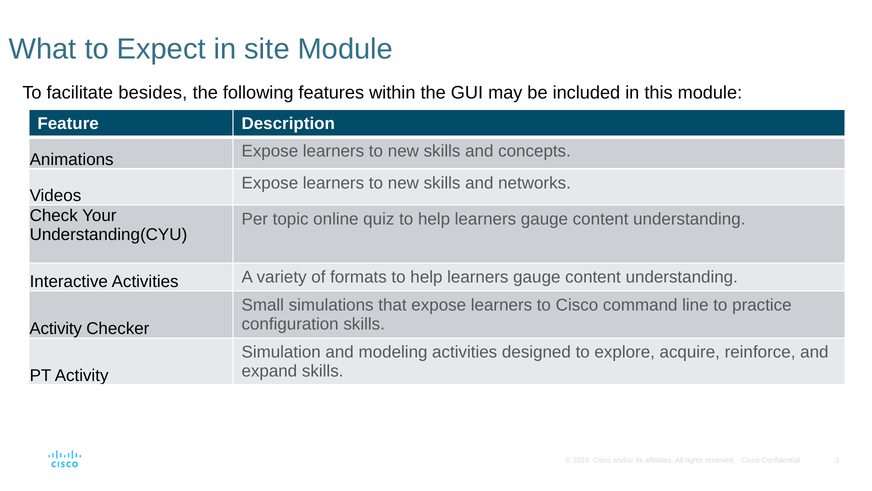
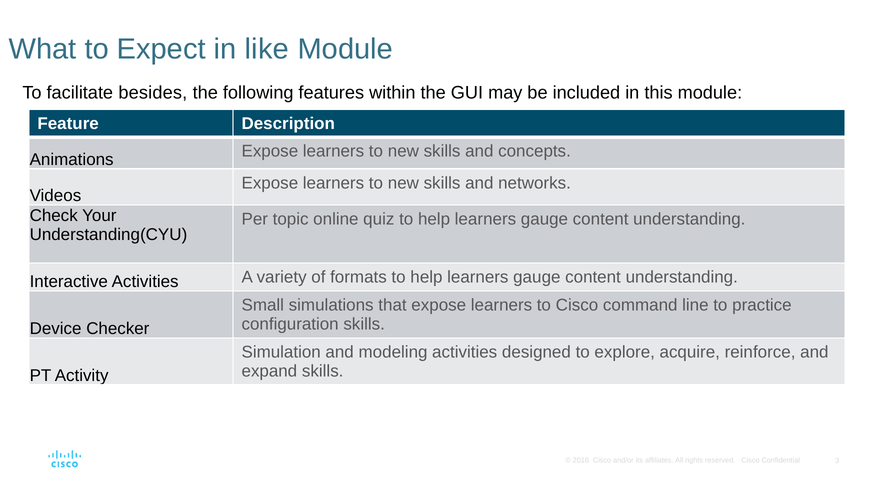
site: site -> like
Activity at (56, 328): Activity -> Device
